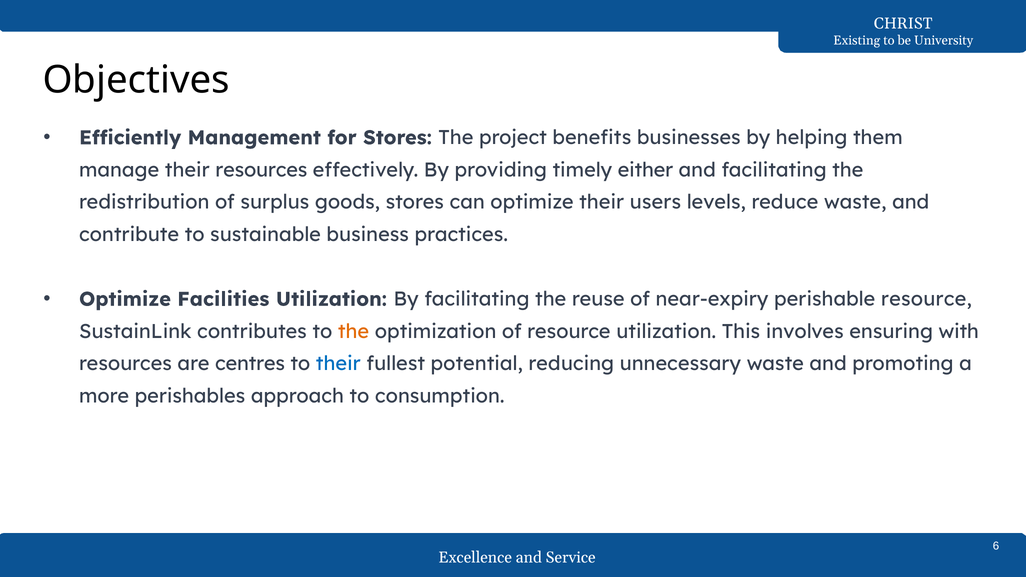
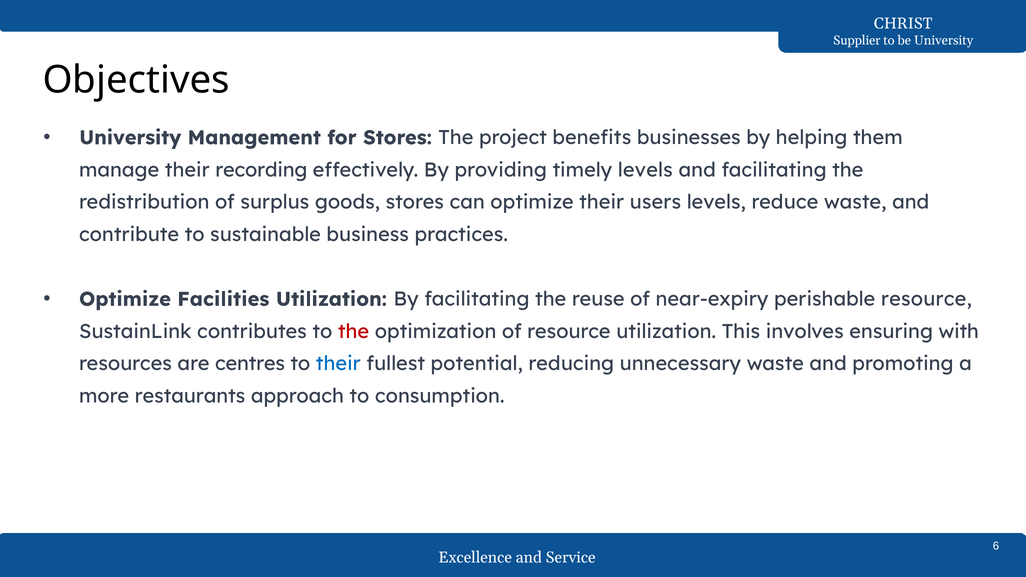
Existing: Existing -> Supplier
Efficiently at (130, 138): Efficiently -> University
their resources: resources -> recording
timely either: either -> levels
the at (354, 332) colour: orange -> red
perishables: perishables -> restaurants
